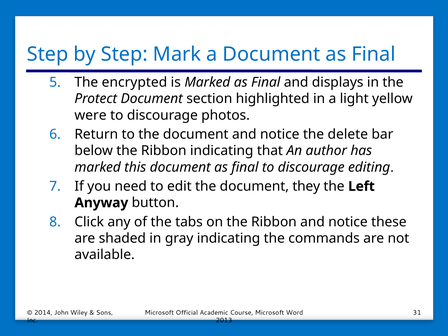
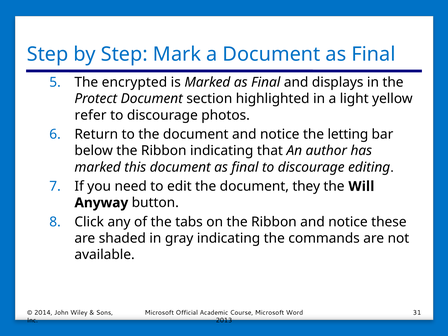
were: were -> refer
delete: delete -> letting
Left: Left -> Will
